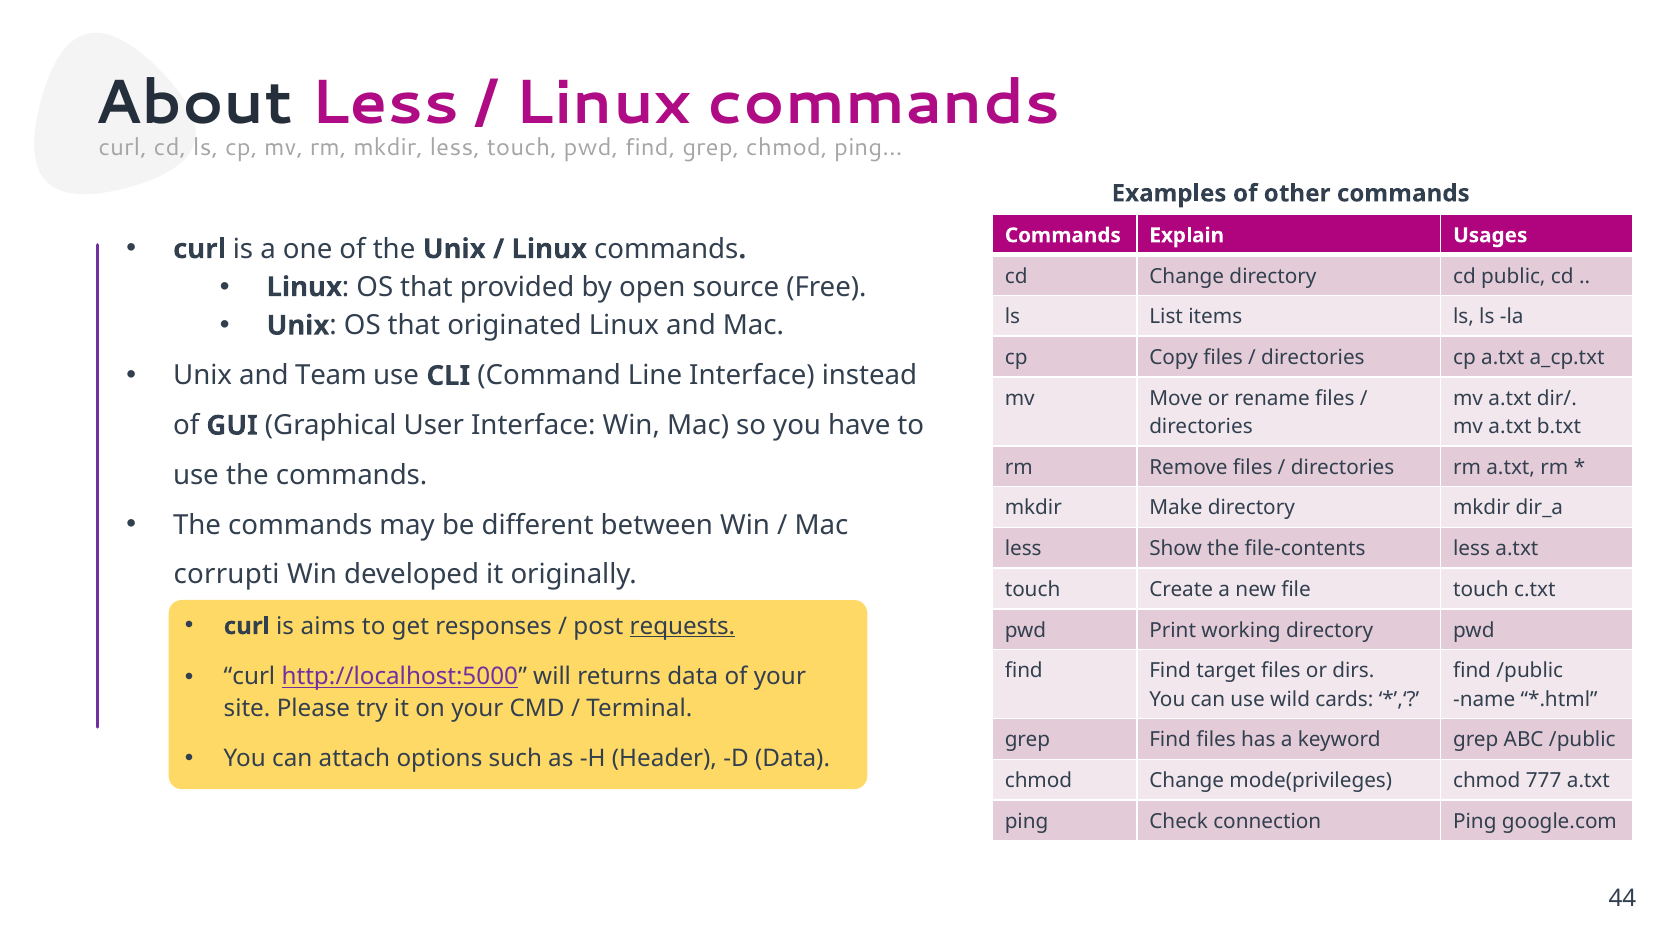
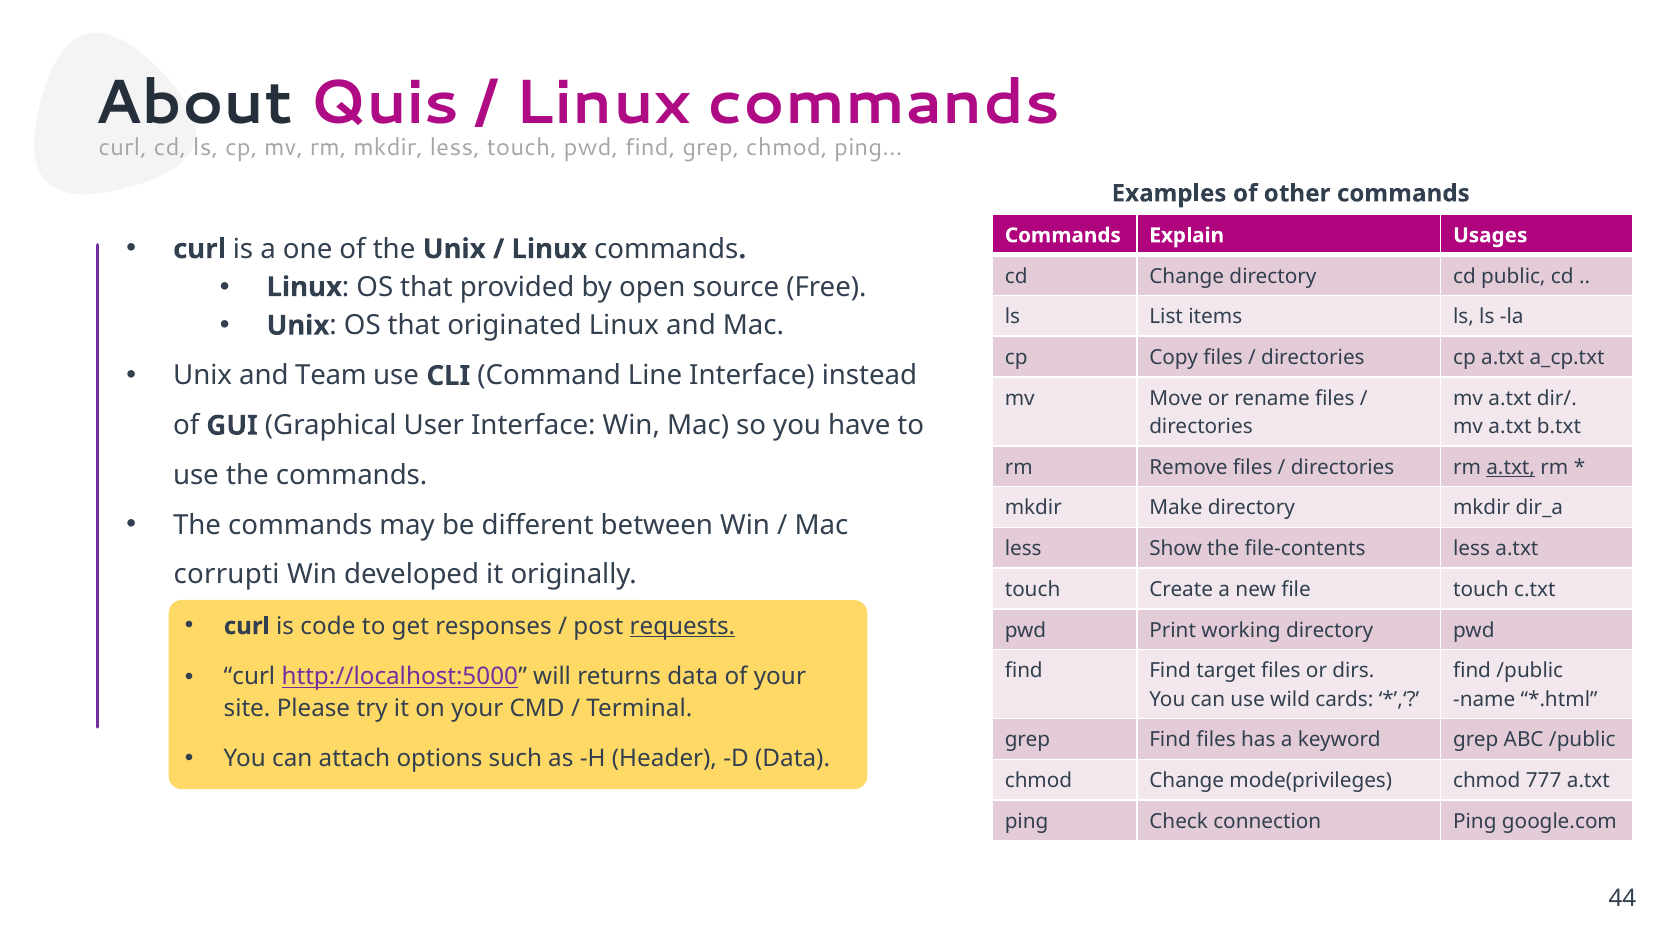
About Less: Less -> Quis
a.txt at (1511, 468) underline: none -> present
aims: aims -> code
